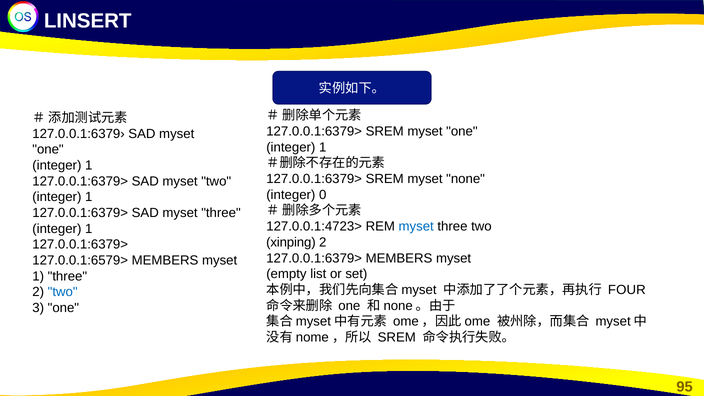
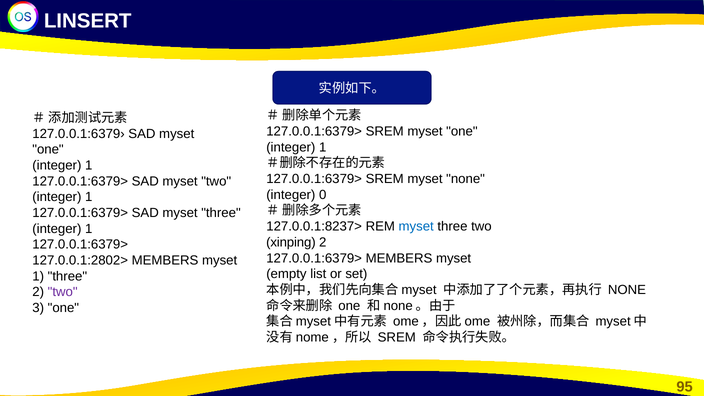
127.0.0.1:4723>: 127.0.0.1:4723> -> 127.0.0.1:8237>
127.0.0.1:6579>: 127.0.0.1:6579> -> 127.0.0.1:2802>
FOUR at (627, 290): FOUR -> NONE
two at (63, 292) colour: blue -> purple
